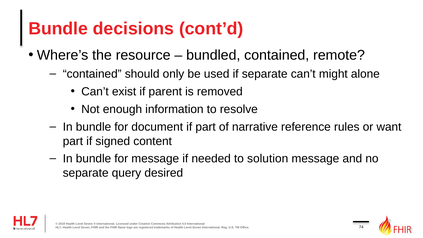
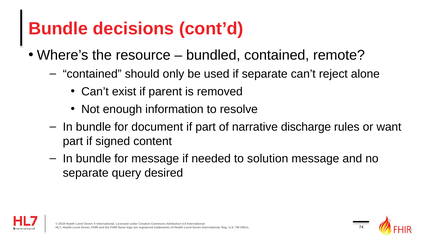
might: might -> reject
reference: reference -> discharge
